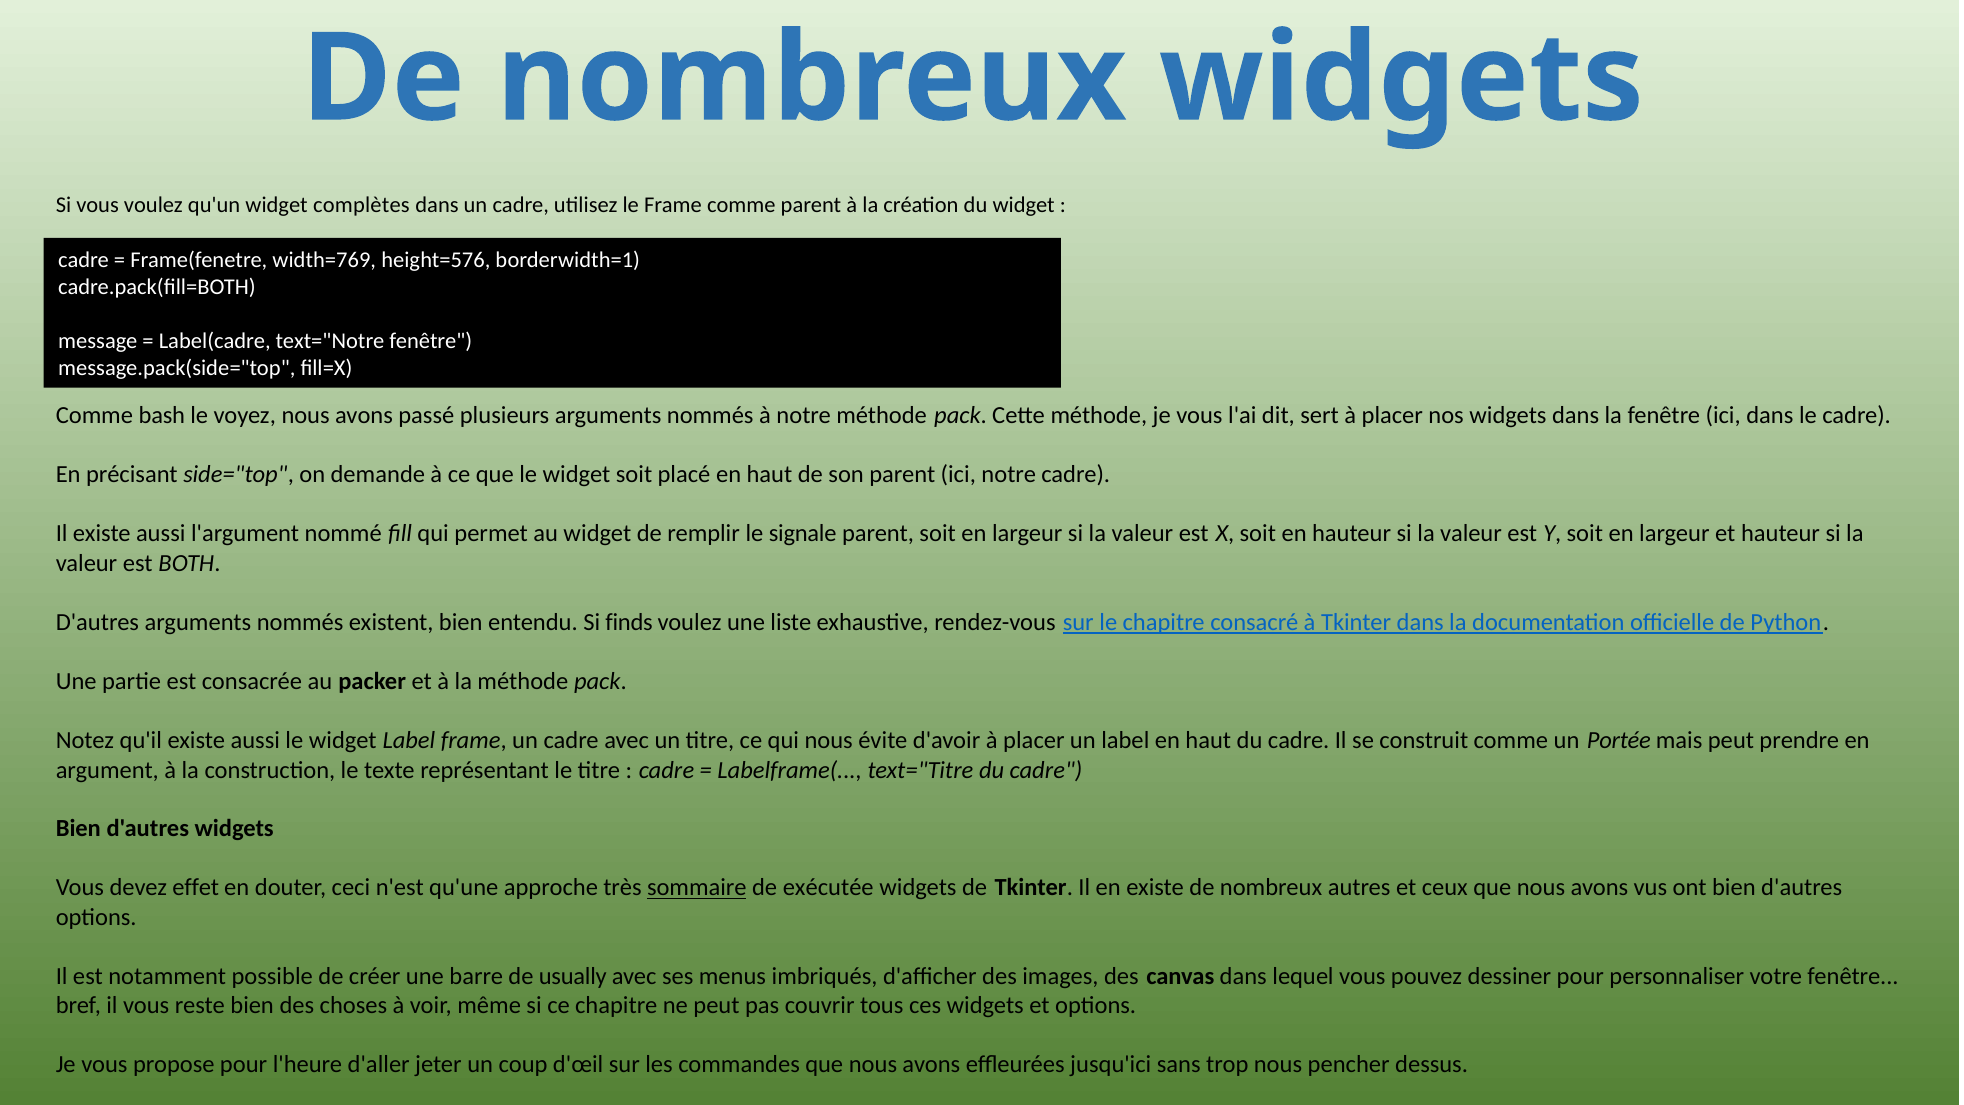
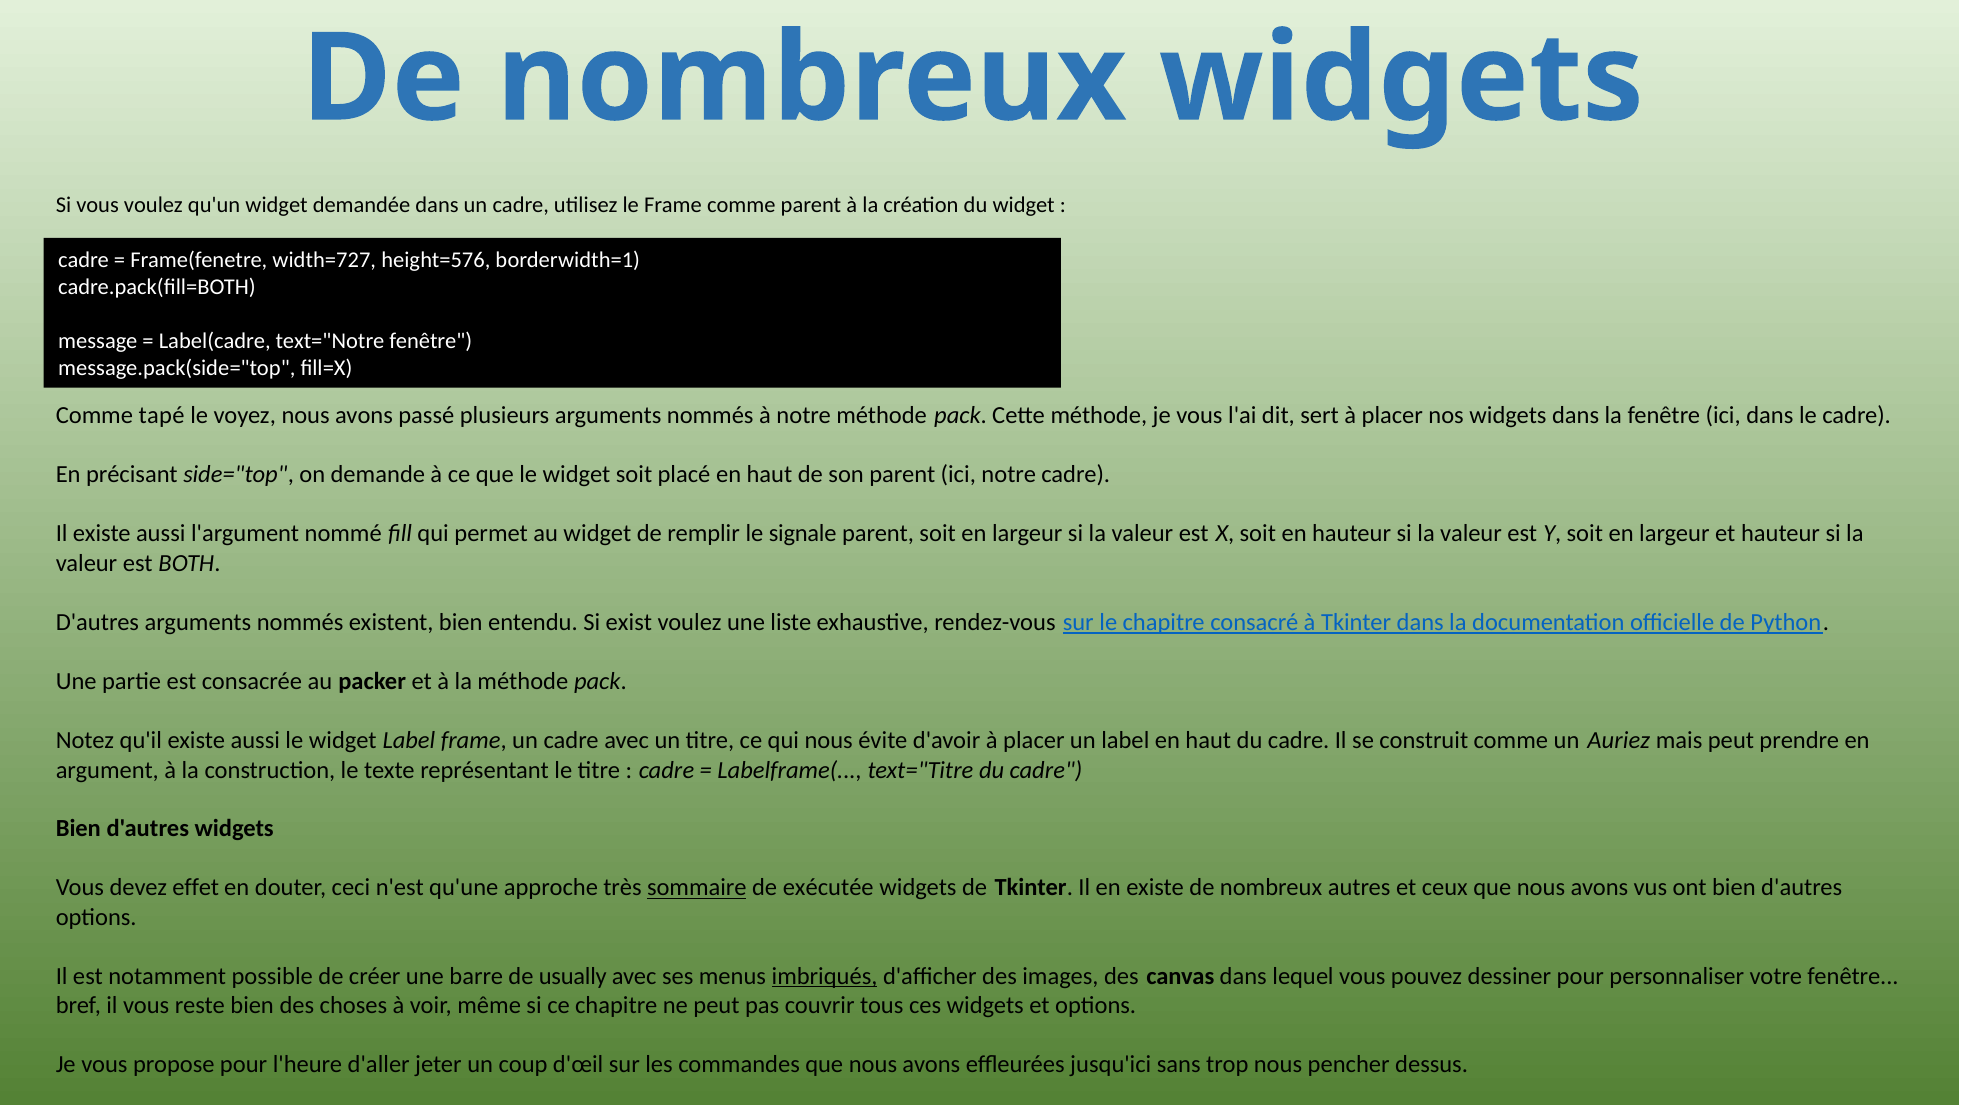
complètes: complètes -> demandée
width=769: width=769 -> width=727
bash: bash -> tapé
finds: finds -> exist
Portée: Portée -> Auriez
imbriqués underline: none -> present
